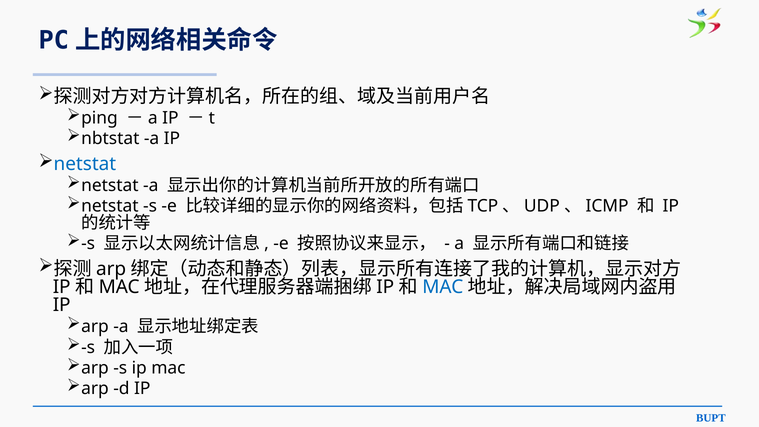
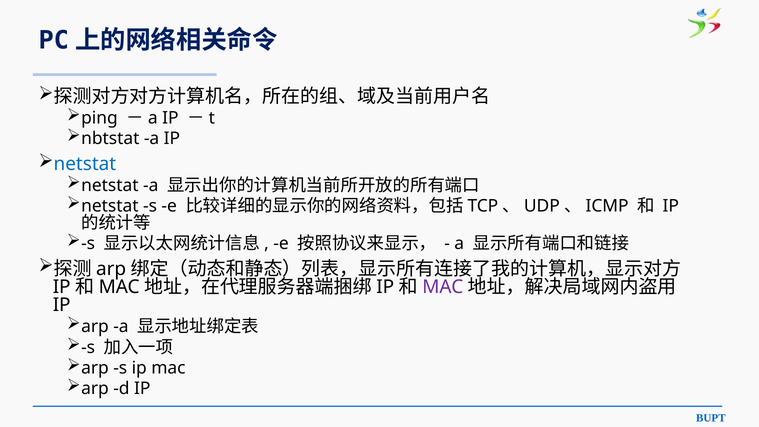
MAC at (443, 287) colour: blue -> purple
